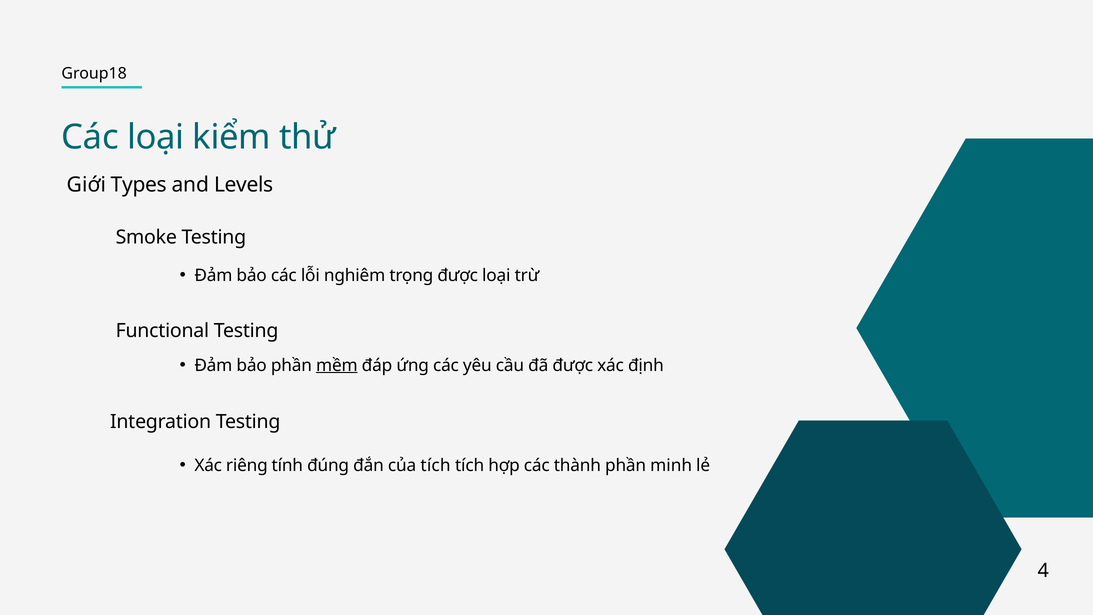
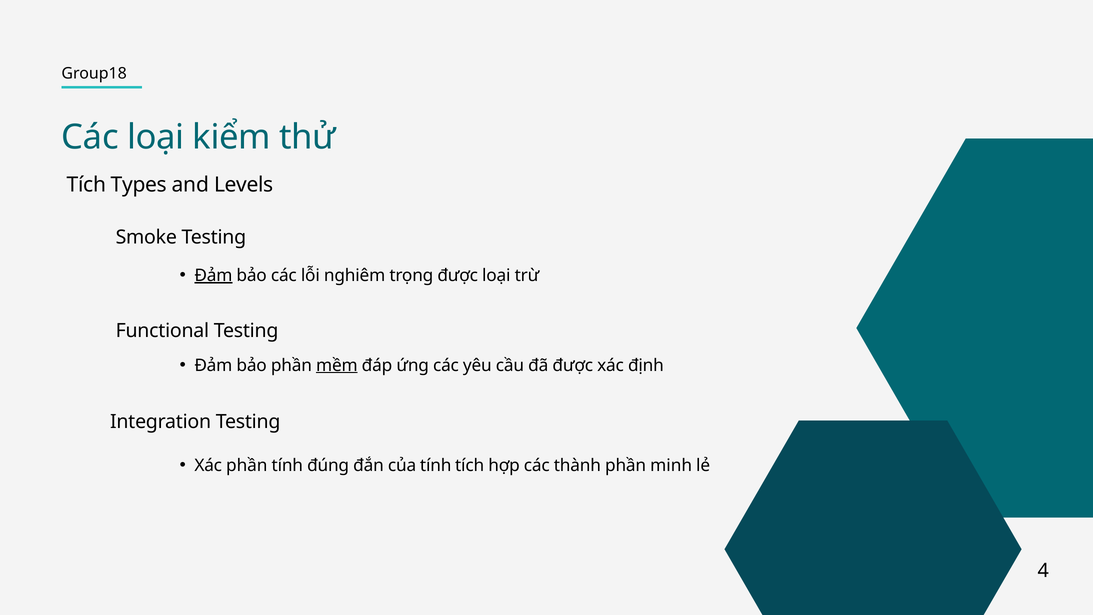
Giới at (86, 185): Giới -> Tích
Đảm at (213, 275) underline: none -> present
Xác riêng: riêng -> phần
của tích: tích -> tính
